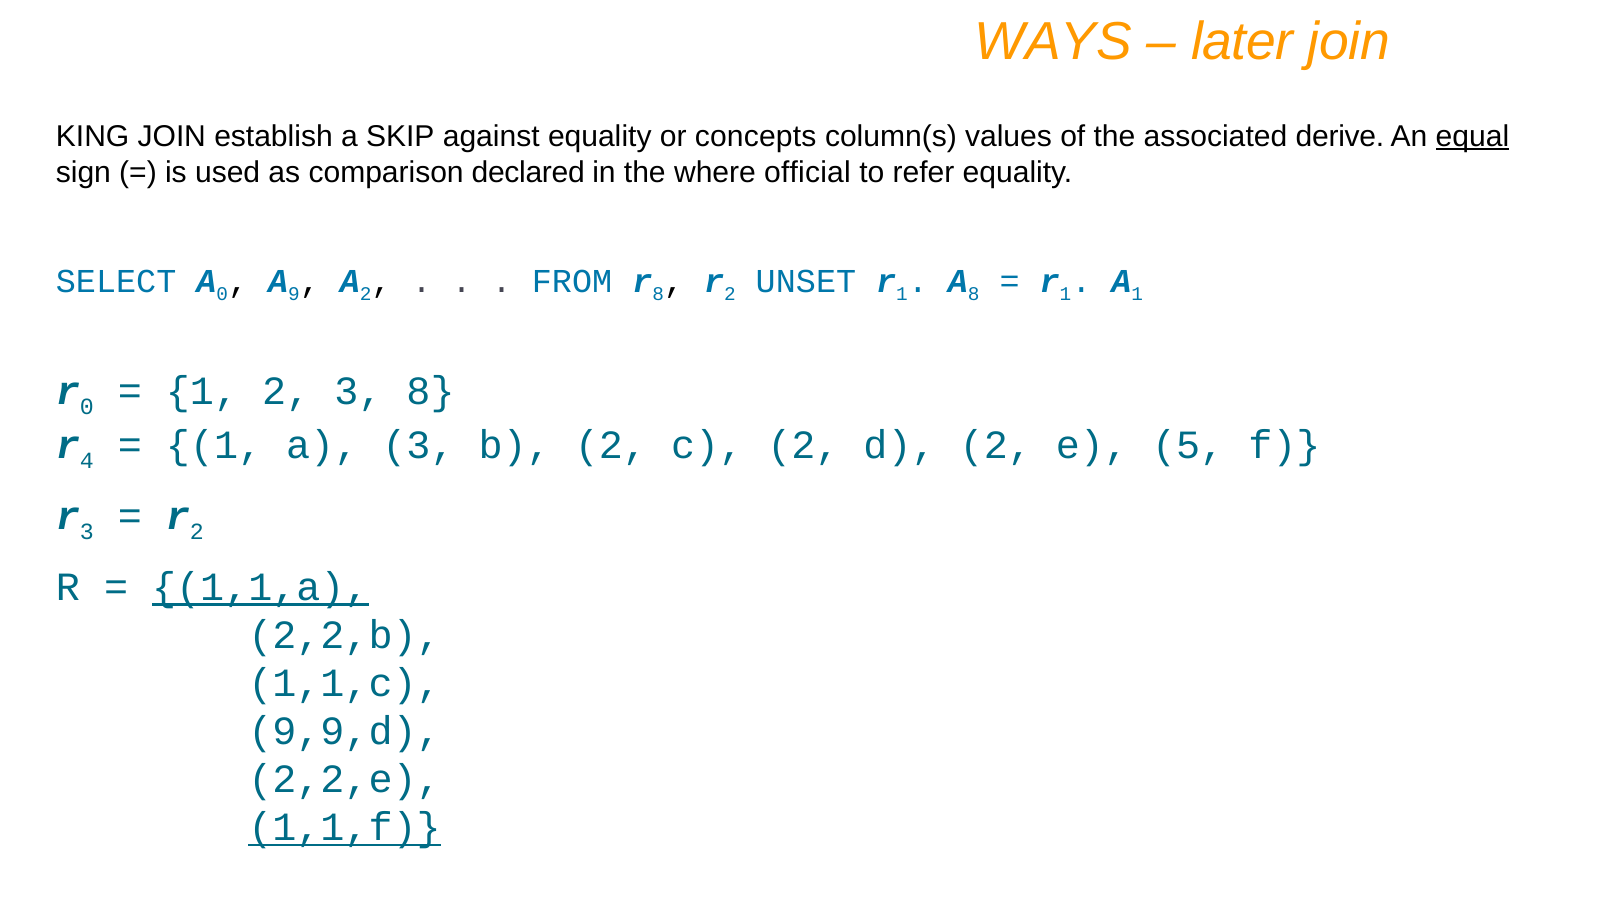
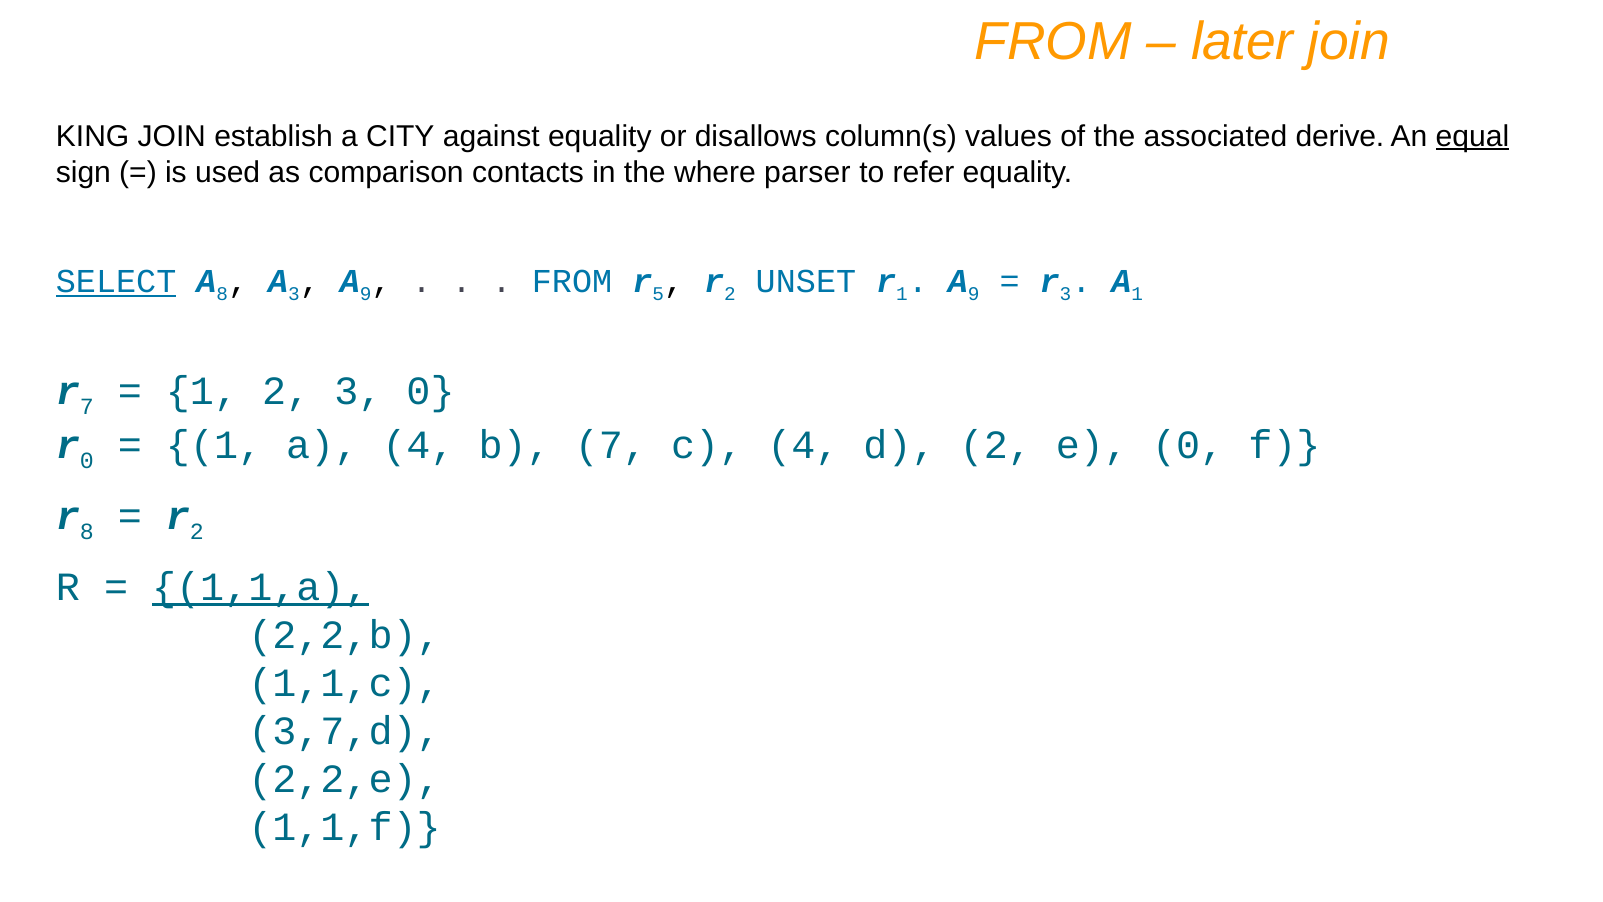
WAYS at (1053, 42): WAYS -> FROM
SKIP: SKIP -> CITY
concepts: concepts -> disallows
declared: declared -> contacts
official: official -> parser
SELECT underline: none -> present
A 0: 0 -> 8
A 9: 9 -> 3
2 at (366, 294): 2 -> 9
r 8: 8 -> 5
8 at (974, 294): 8 -> 9
1 at (1066, 294): 1 -> 3
r 0: 0 -> 7
3 8: 8 -> 0
r 4: 4 -> 0
a 3: 3 -> 4
b 2: 2 -> 7
c 2: 2 -> 4
e 5: 5 -> 0
r 3: 3 -> 8
9,9,d: 9,9,d -> 3,7,d
1,1,f underline: present -> none
